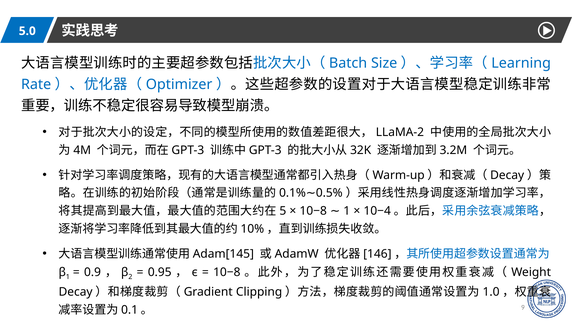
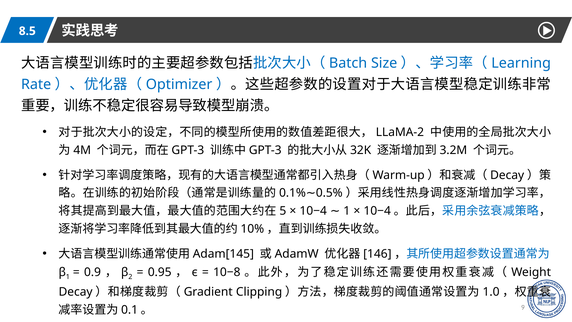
5.0: 5.0 -> 8.5
10−8 at (313, 211): 10−8 -> 10−4
